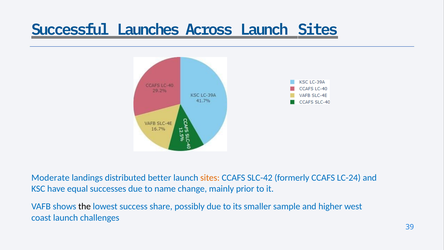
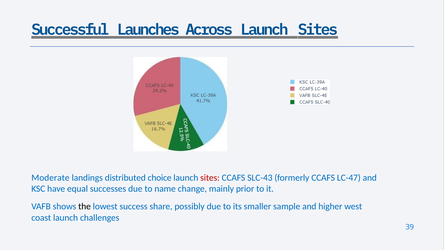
better: better -> choice
sites at (210, 178) colour: orange -> red
SLC-42: SLC-42 -> SLC-43
LC-24: LC-24 -> LC-47
